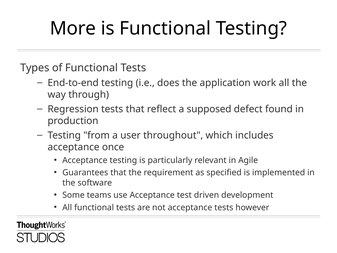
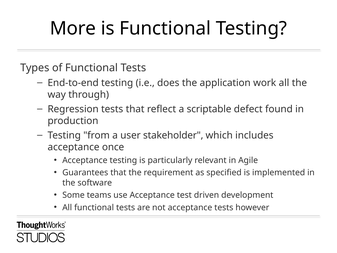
supposed: supposed -> scriptable
throughout: throughout -> stakeholder
